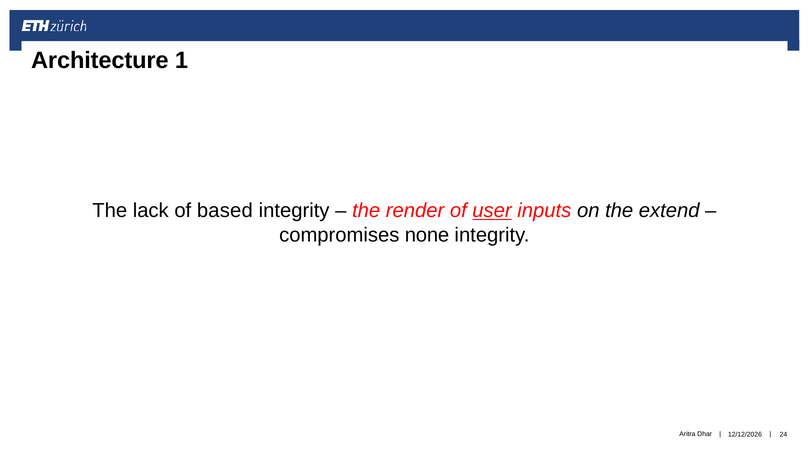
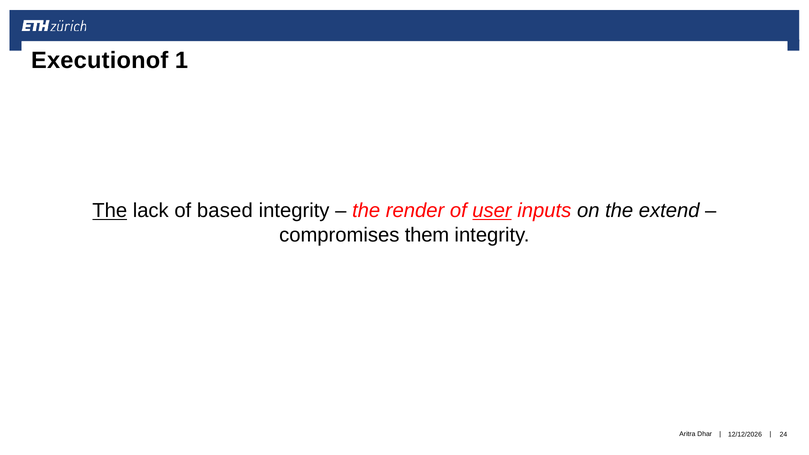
Architecture: Architecture -> Executionof
The at (110, 211) underline: none -> present
none: none -> them
